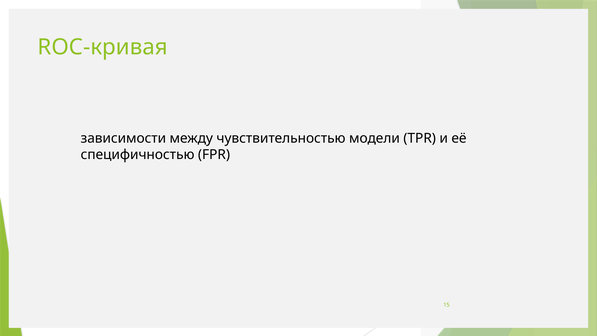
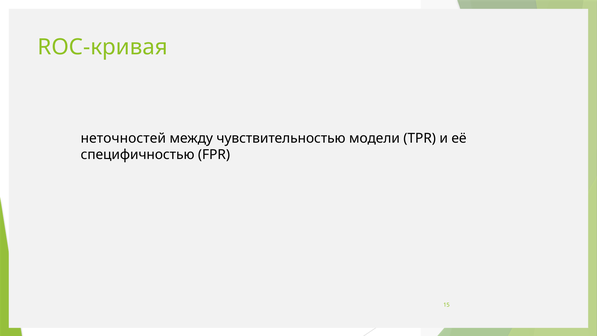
зависимости: зависимости -> неточностей
